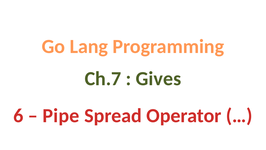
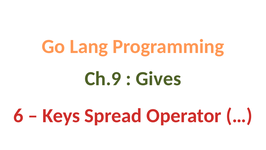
Ch.7: Ch.7 -> Ch.9
Pipe: Pipe -> Keys
